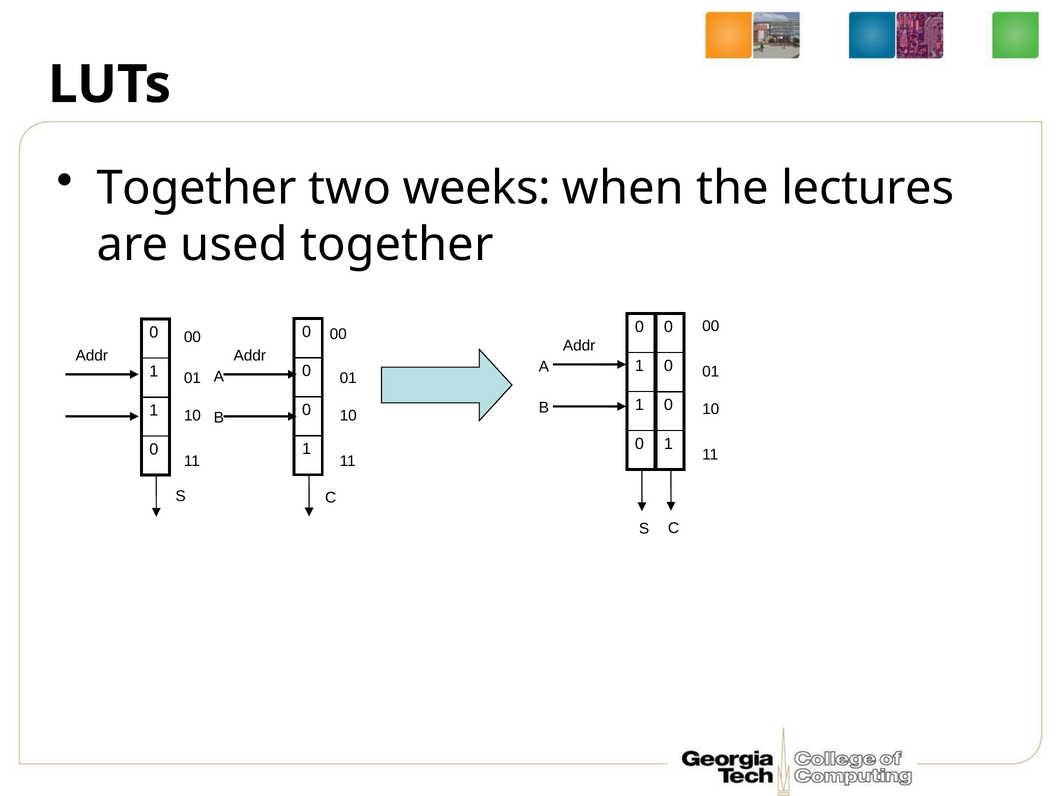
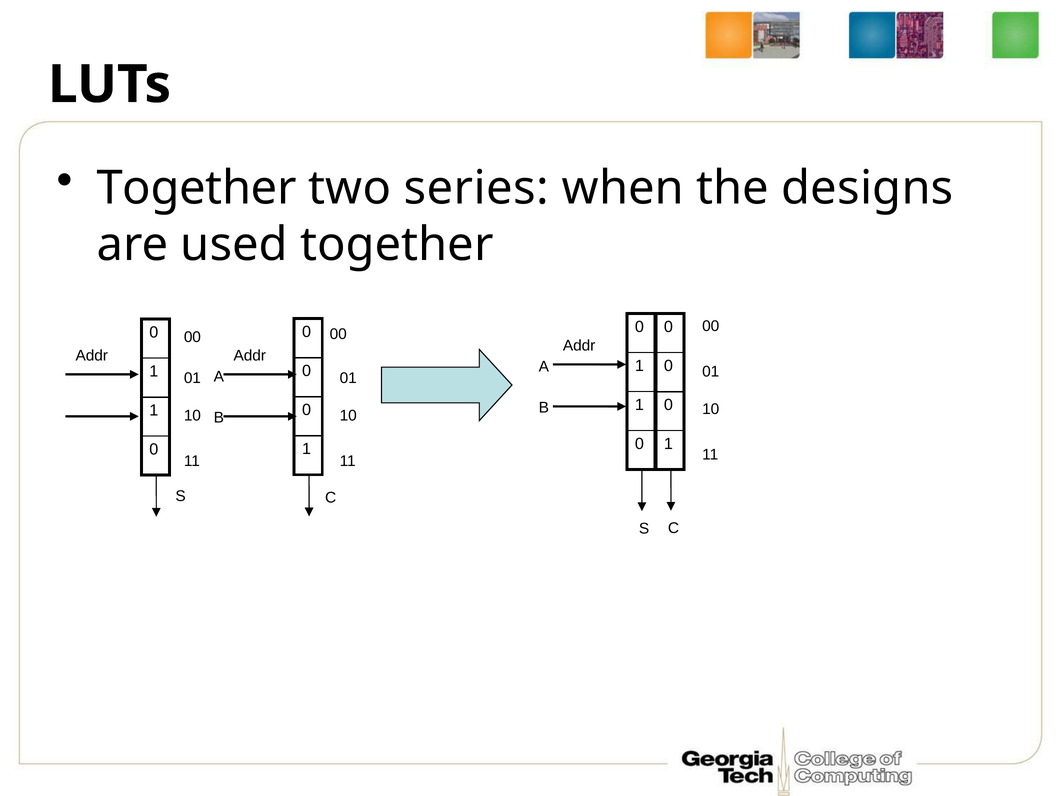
weeks: weeks -> series
lectures: lectures -> designs
